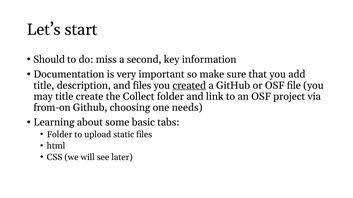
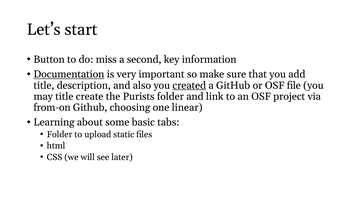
Should: Should -> Button
Documentation underline: none -> present
and files: files -> also
Collect: Collect -> Purists
needs: needs -> linear
